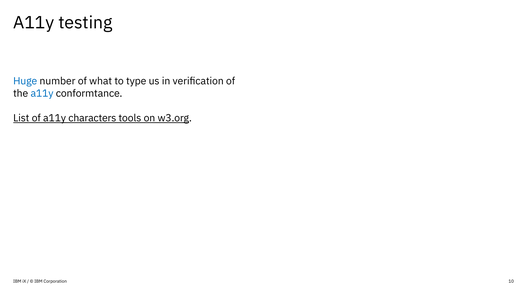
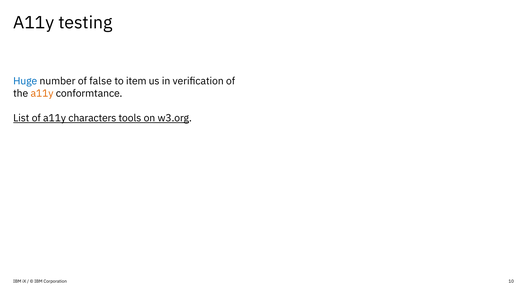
what: what -> false
type: type -> item
a11y at (42, 93) colour: blue -> orange
